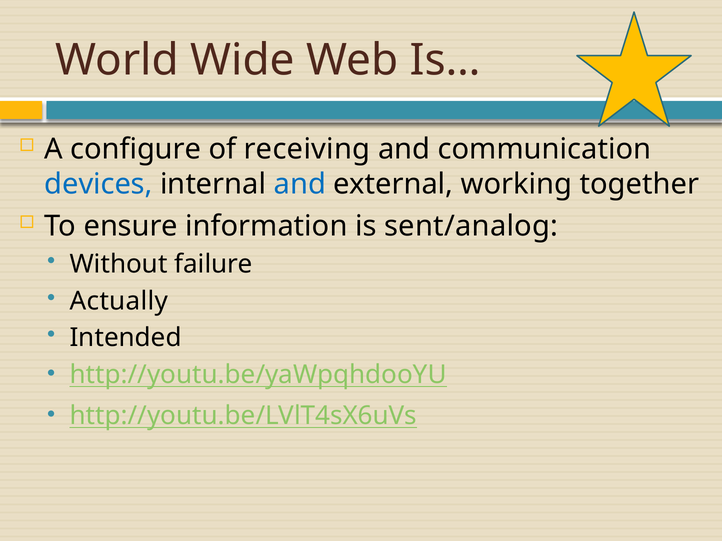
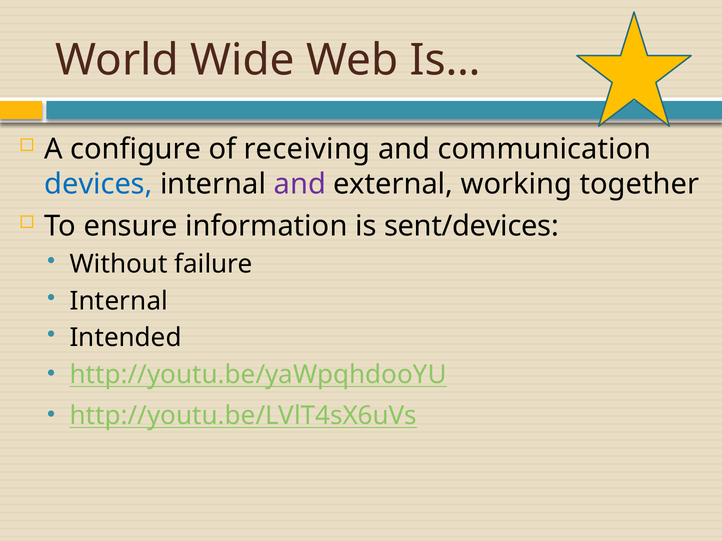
and at (300, 184) colour: blue -> purple
sent/analog: sent/analog -> sent/devices
Actually at (119, 301): Actually -> Internal
